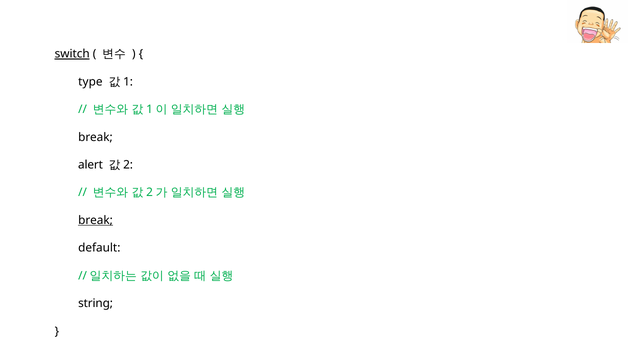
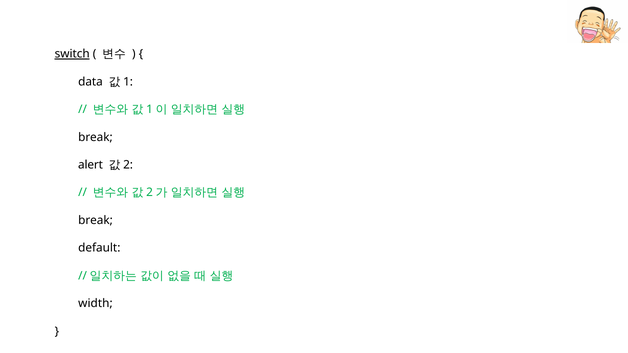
type: type -> data
break at (96, 220) underline: present -> none
string: string -> width
